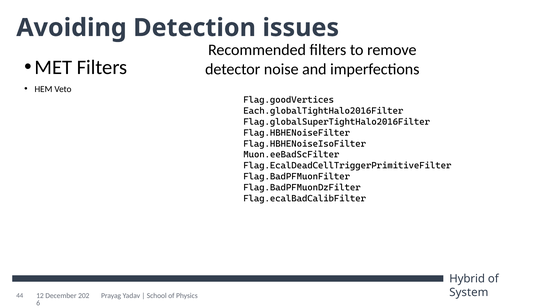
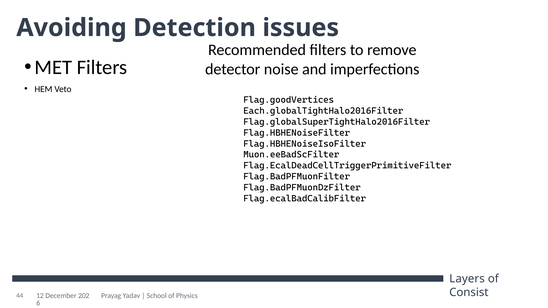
Hybrid: Hybrid -> Layers
System: System -> Consist
